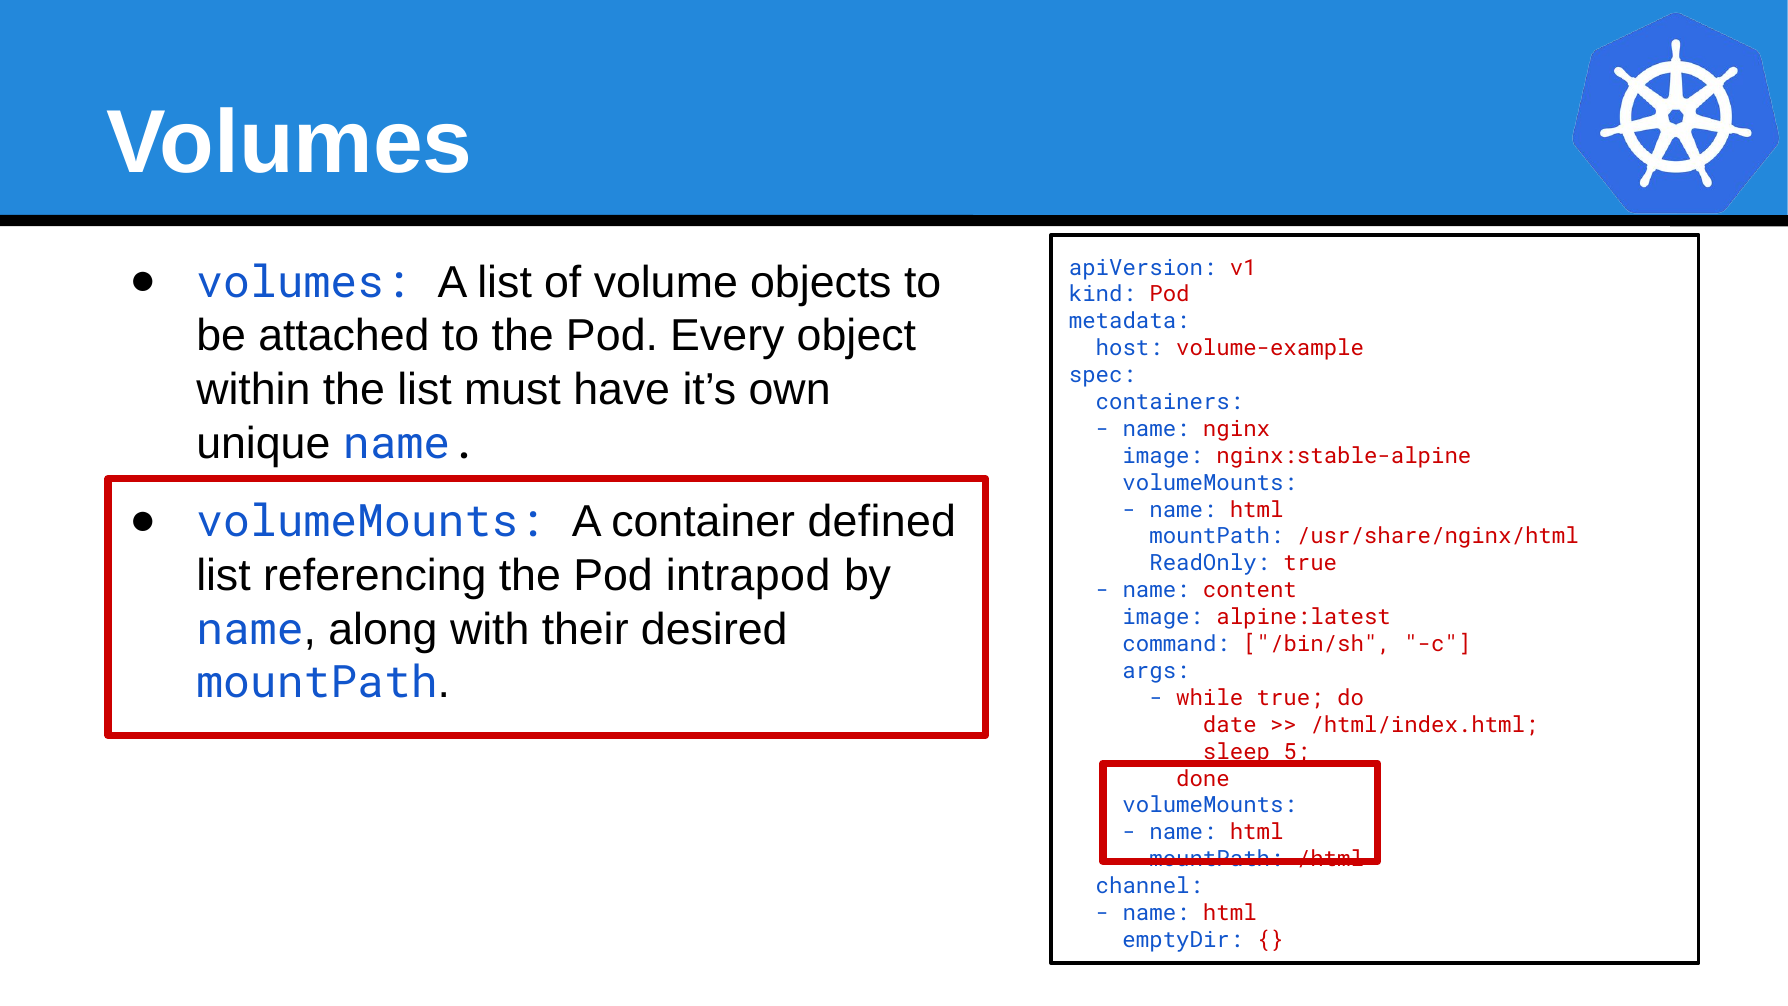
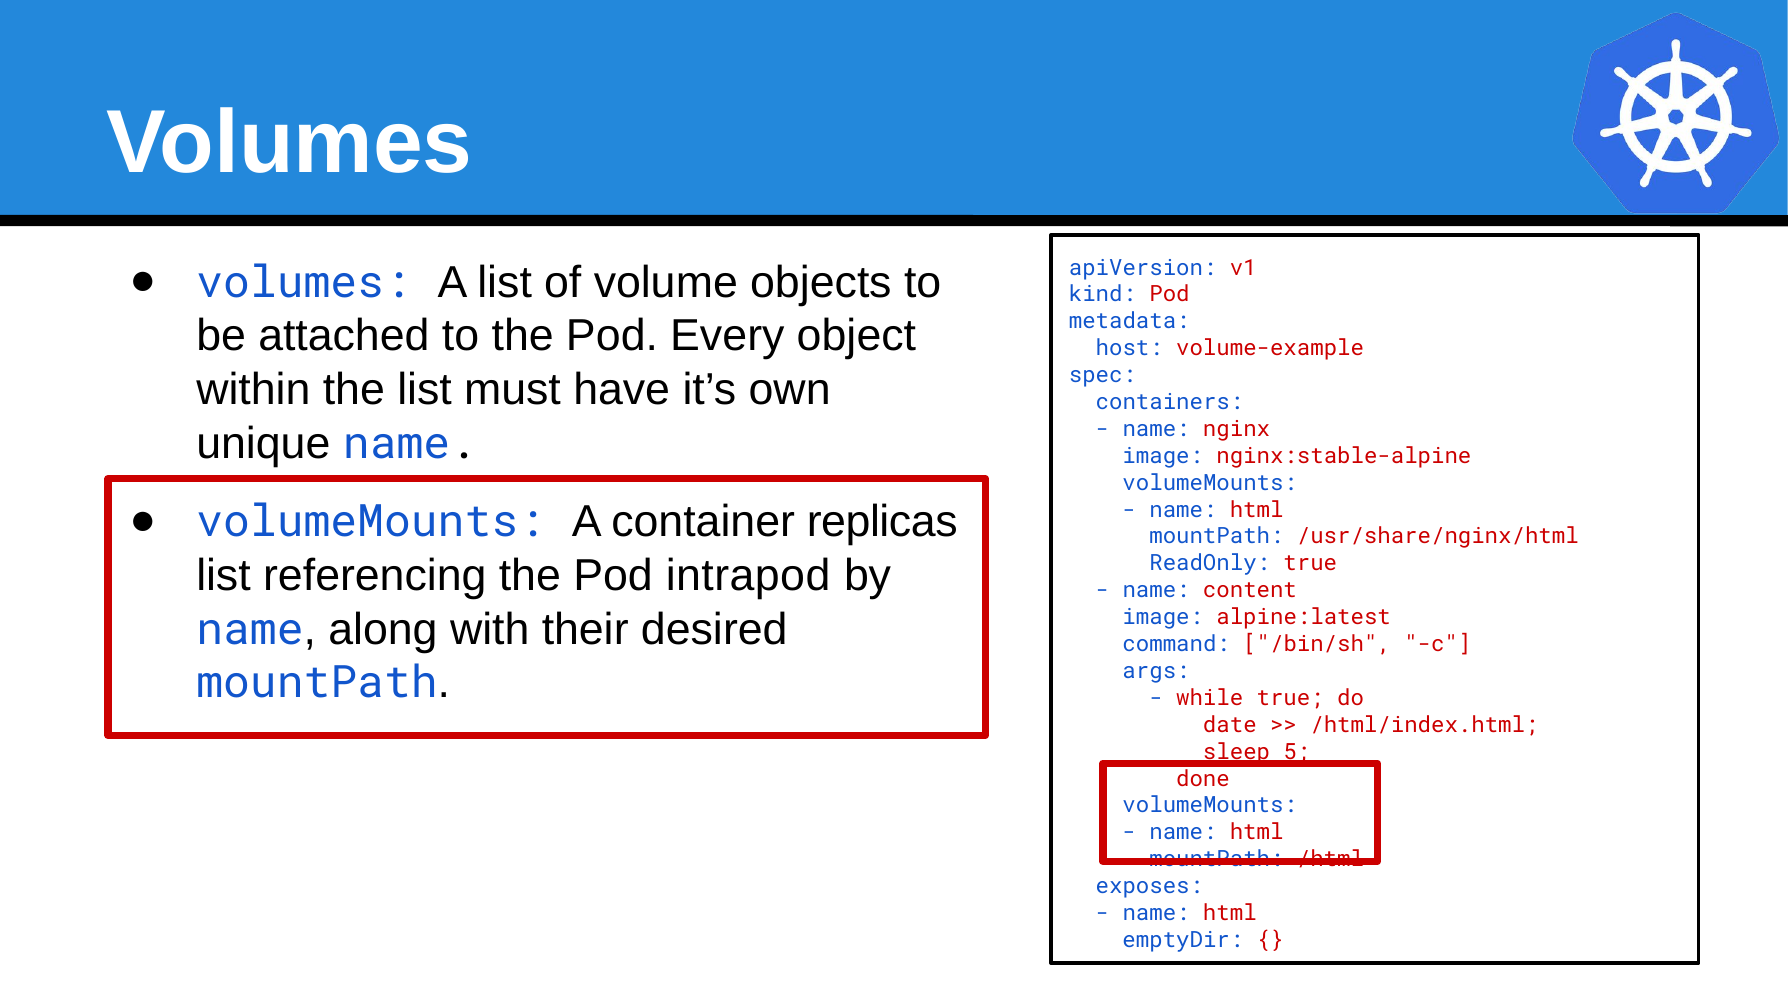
defined: defined -> replicas
channel: channel -> exposes
